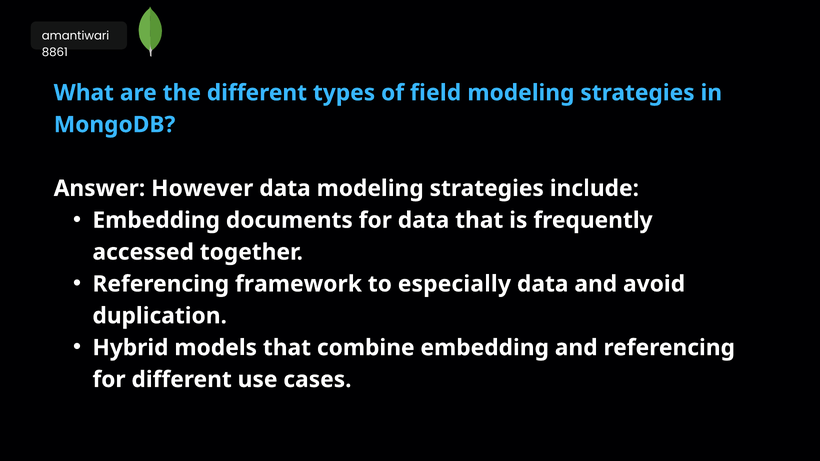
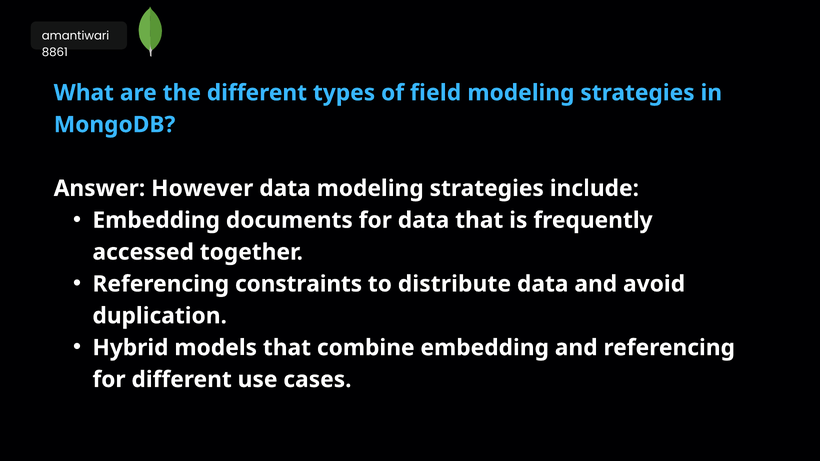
framework: framework -> constraints
especially: especially -> distribute
